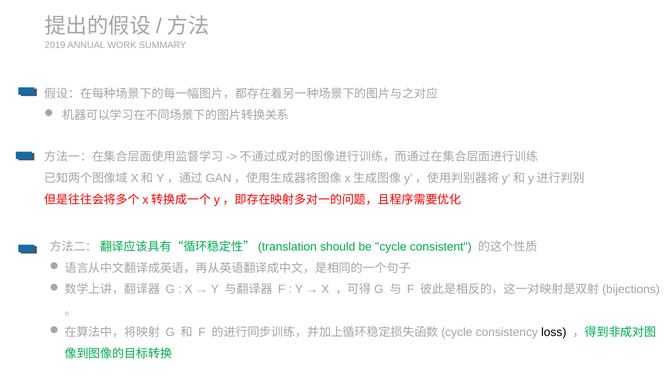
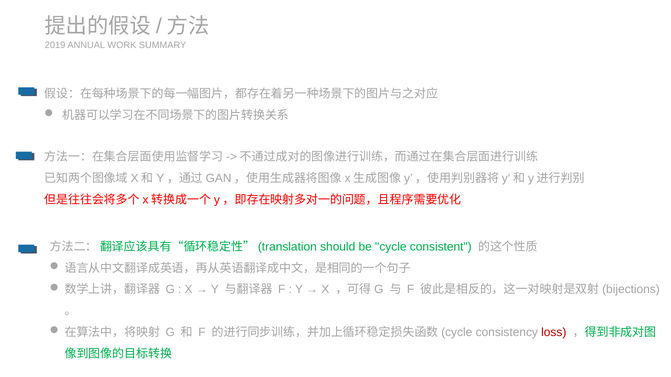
loss colour: black -> red
